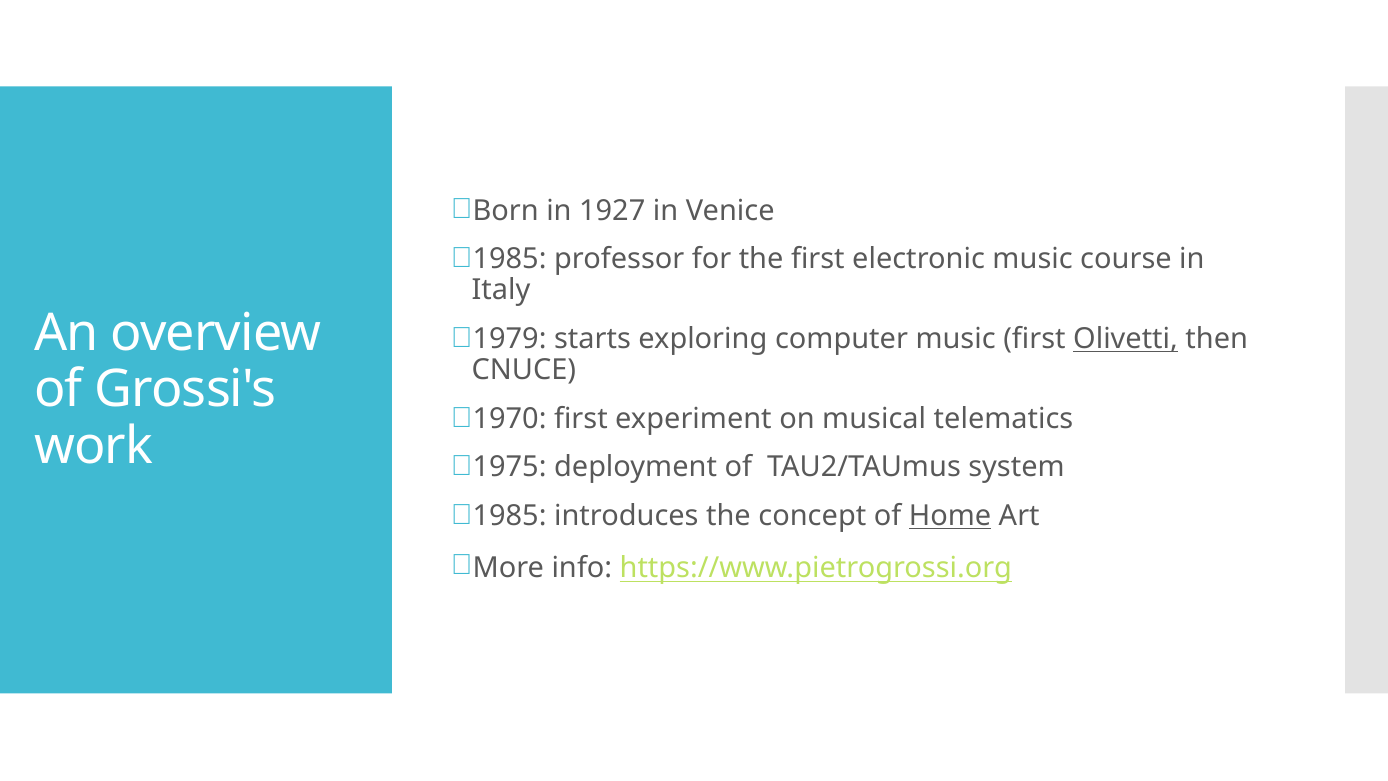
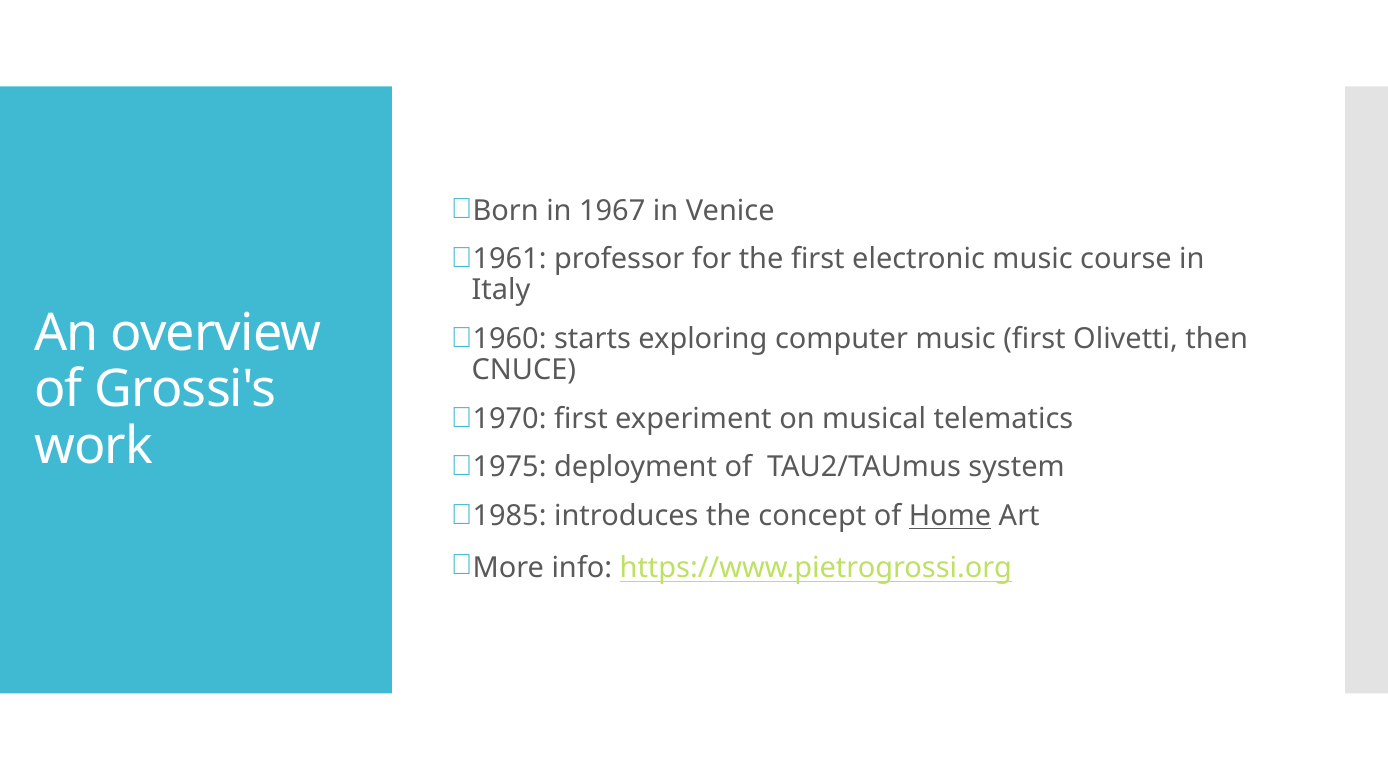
1927: 1927 -> 1967
1985 at (510, 259): 1985 -> 1961
1979: 1979 -> 1960
Olivetti underline: present -> none
